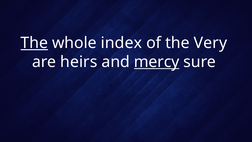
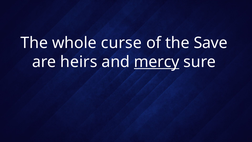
The at (34, 43) underline: present -> none
index: index -> curse
Very: Very -> Save
